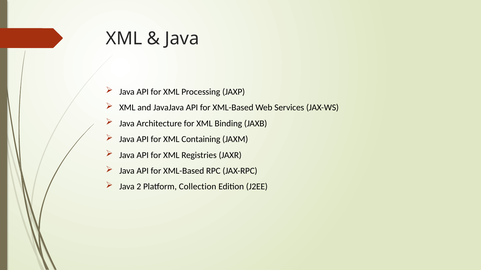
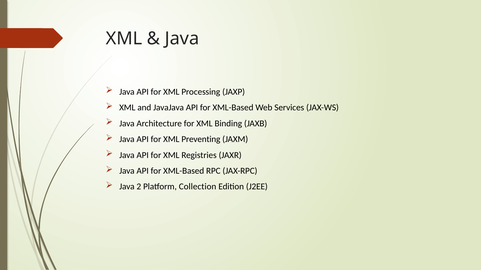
Containing: Containing -> Preventing
